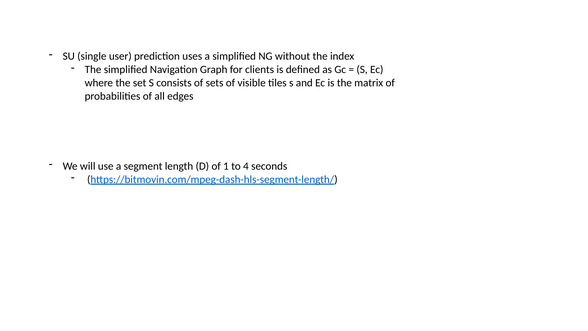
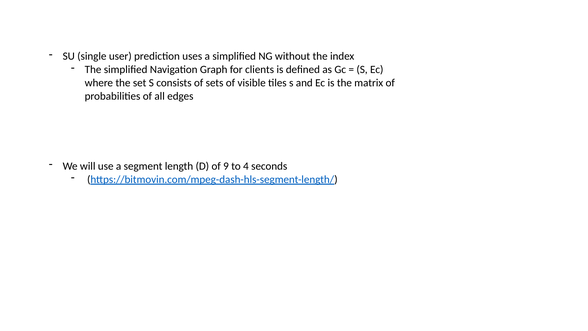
1: 1 -> 9
